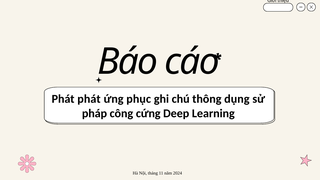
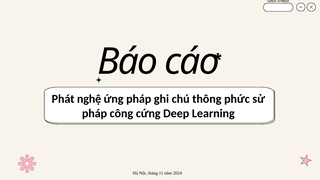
Phát phát: phát -> nghệ
ứng phục: phục -> pháp
dụng: dụng -> phức
